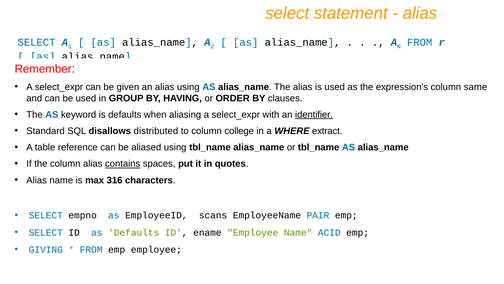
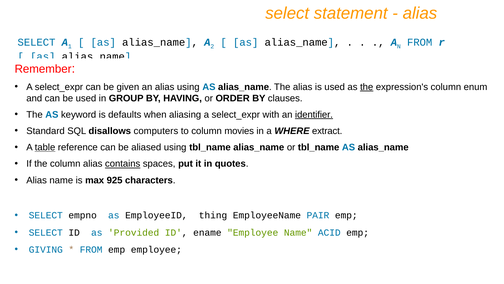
the at (367, 87) underline: none -> present
same: same -> enum
distributed: distributed -> computers
college: college -> movies
table underline: none -> present
316: 316 -> 925
scans: scans -> thing
as Defaults: Defaults -> Provided
